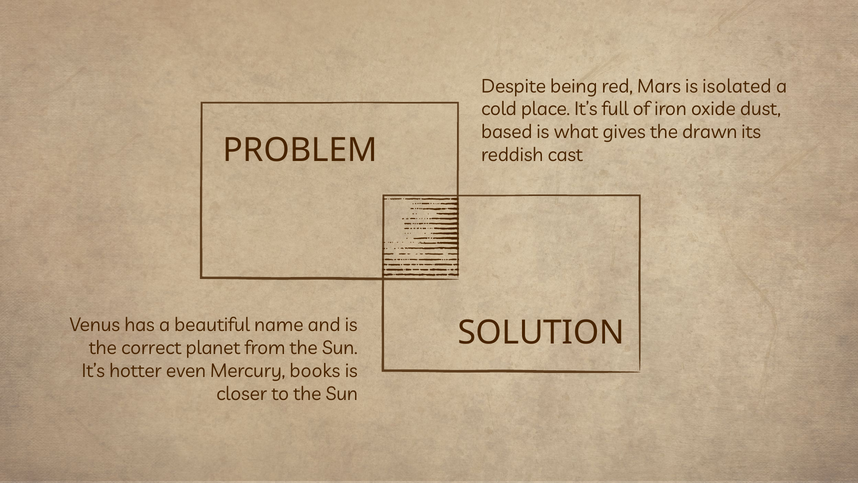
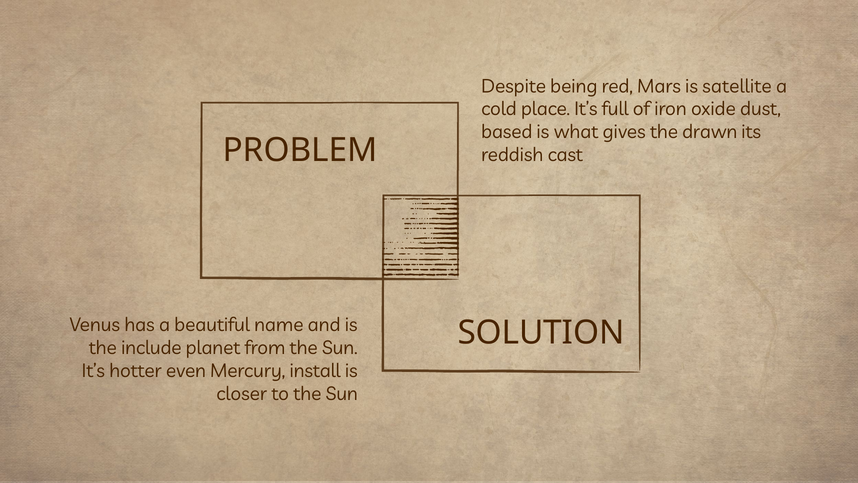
isolated: isolated -> satellite
correct: correct -> include
books: books -> install
